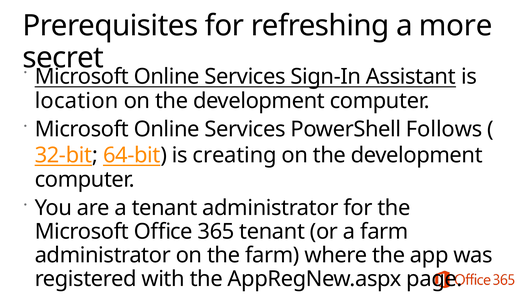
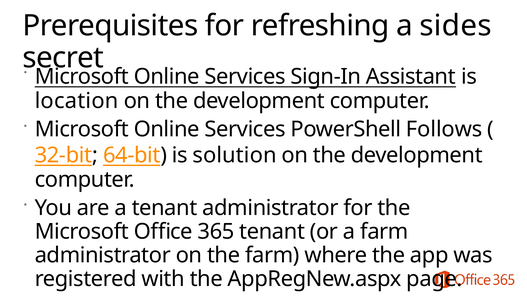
more: more -> sides
creating: creating -> solution
